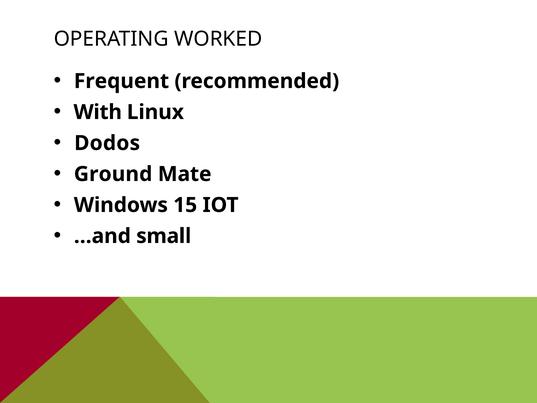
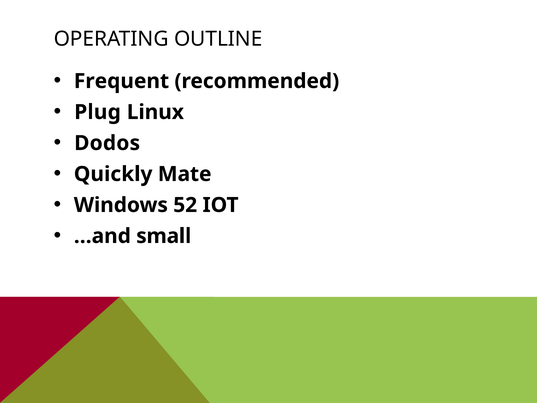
WORKED: WORKED -> OUTLINE
With: With -> Plug
Ground: Ground -> Quickly
15: 15 -> 52
